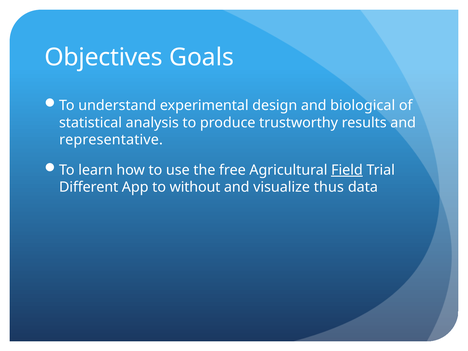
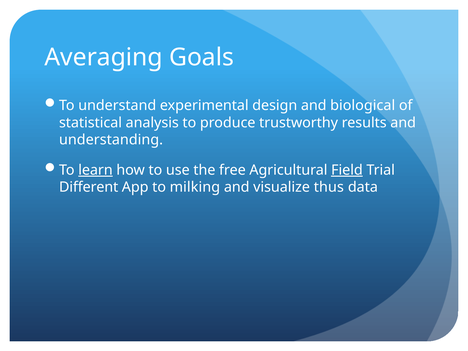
Objectives: Objectives -> Averaging
representative: representative -> understanding
learn underline: none -> present
without: without -> milking
